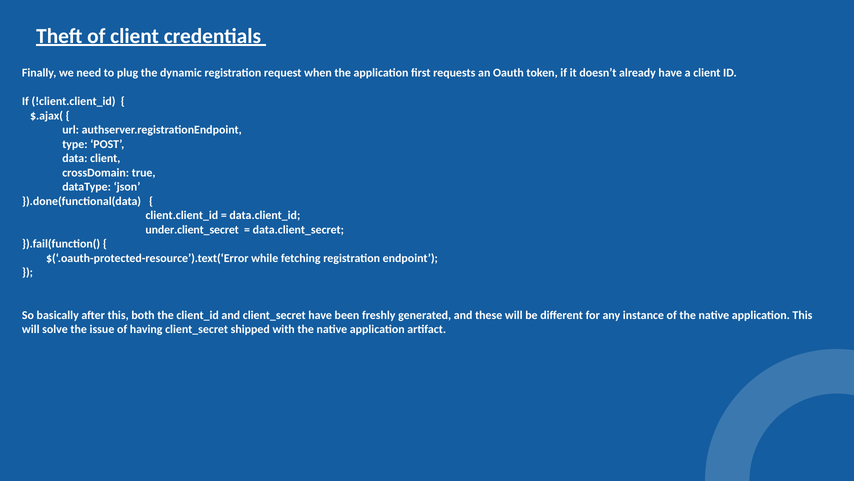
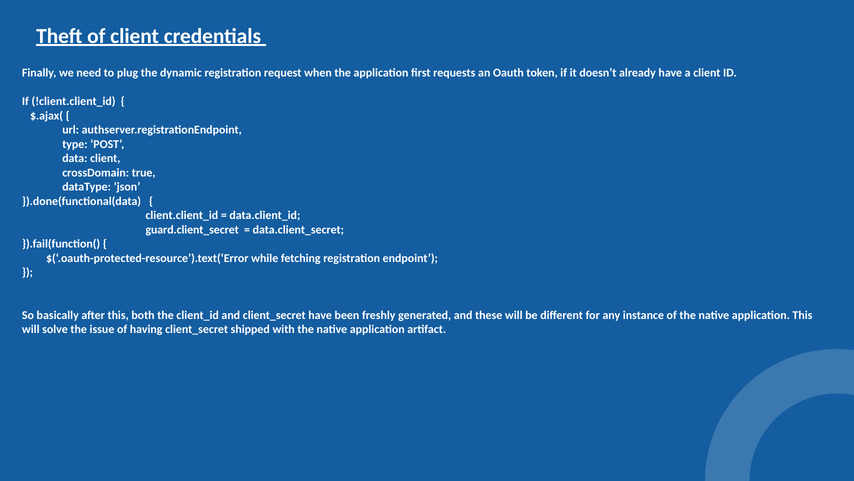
under.client_secret: under.client_secret -> guard.client_secret
